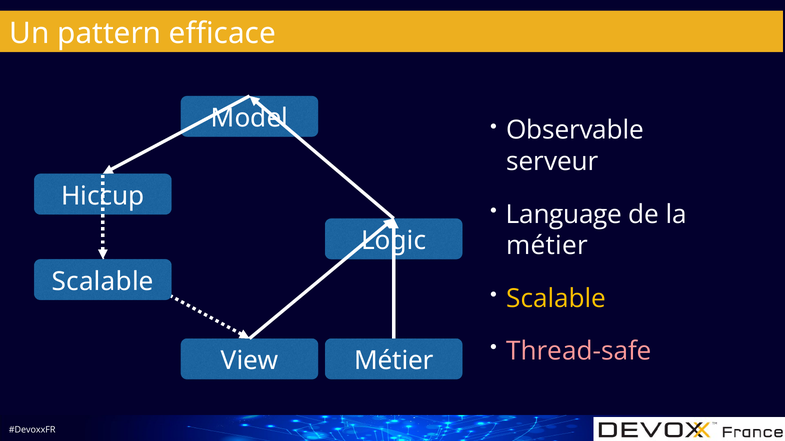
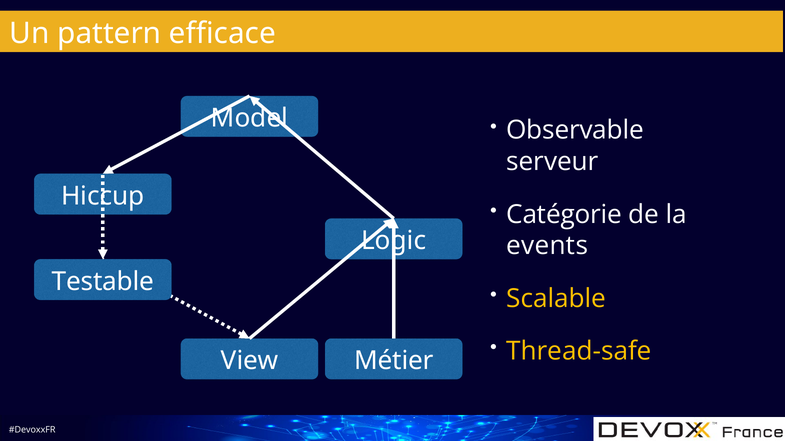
Language: Language -> Catégorie
métier at (547, 246): métier -> events
Scalable at (103, 282): Scalable -> Testable
Thread-safe colour: pink -> yellow
